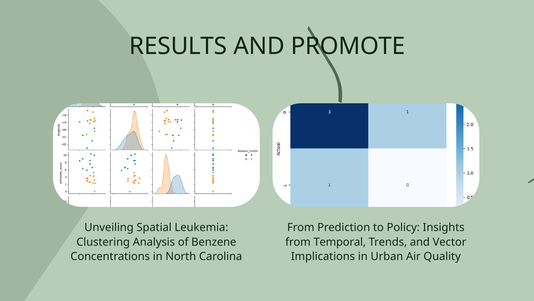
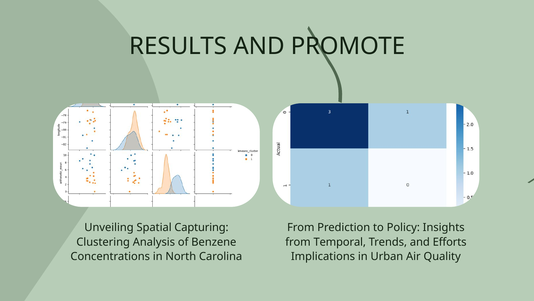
Leukemia: Leukemia -> Capturing
Vector: Vector -> Efforts
